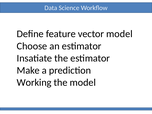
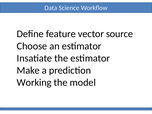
vector model: model -> source
